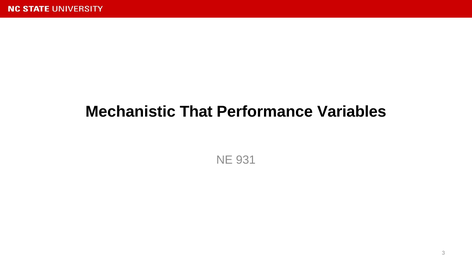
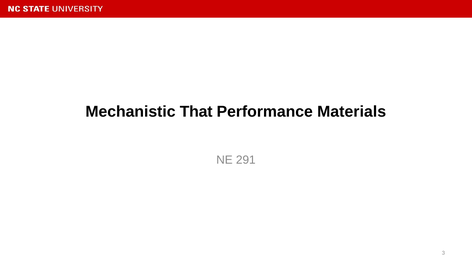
Variables: Variables -> Materials
931: 931 -> 291
